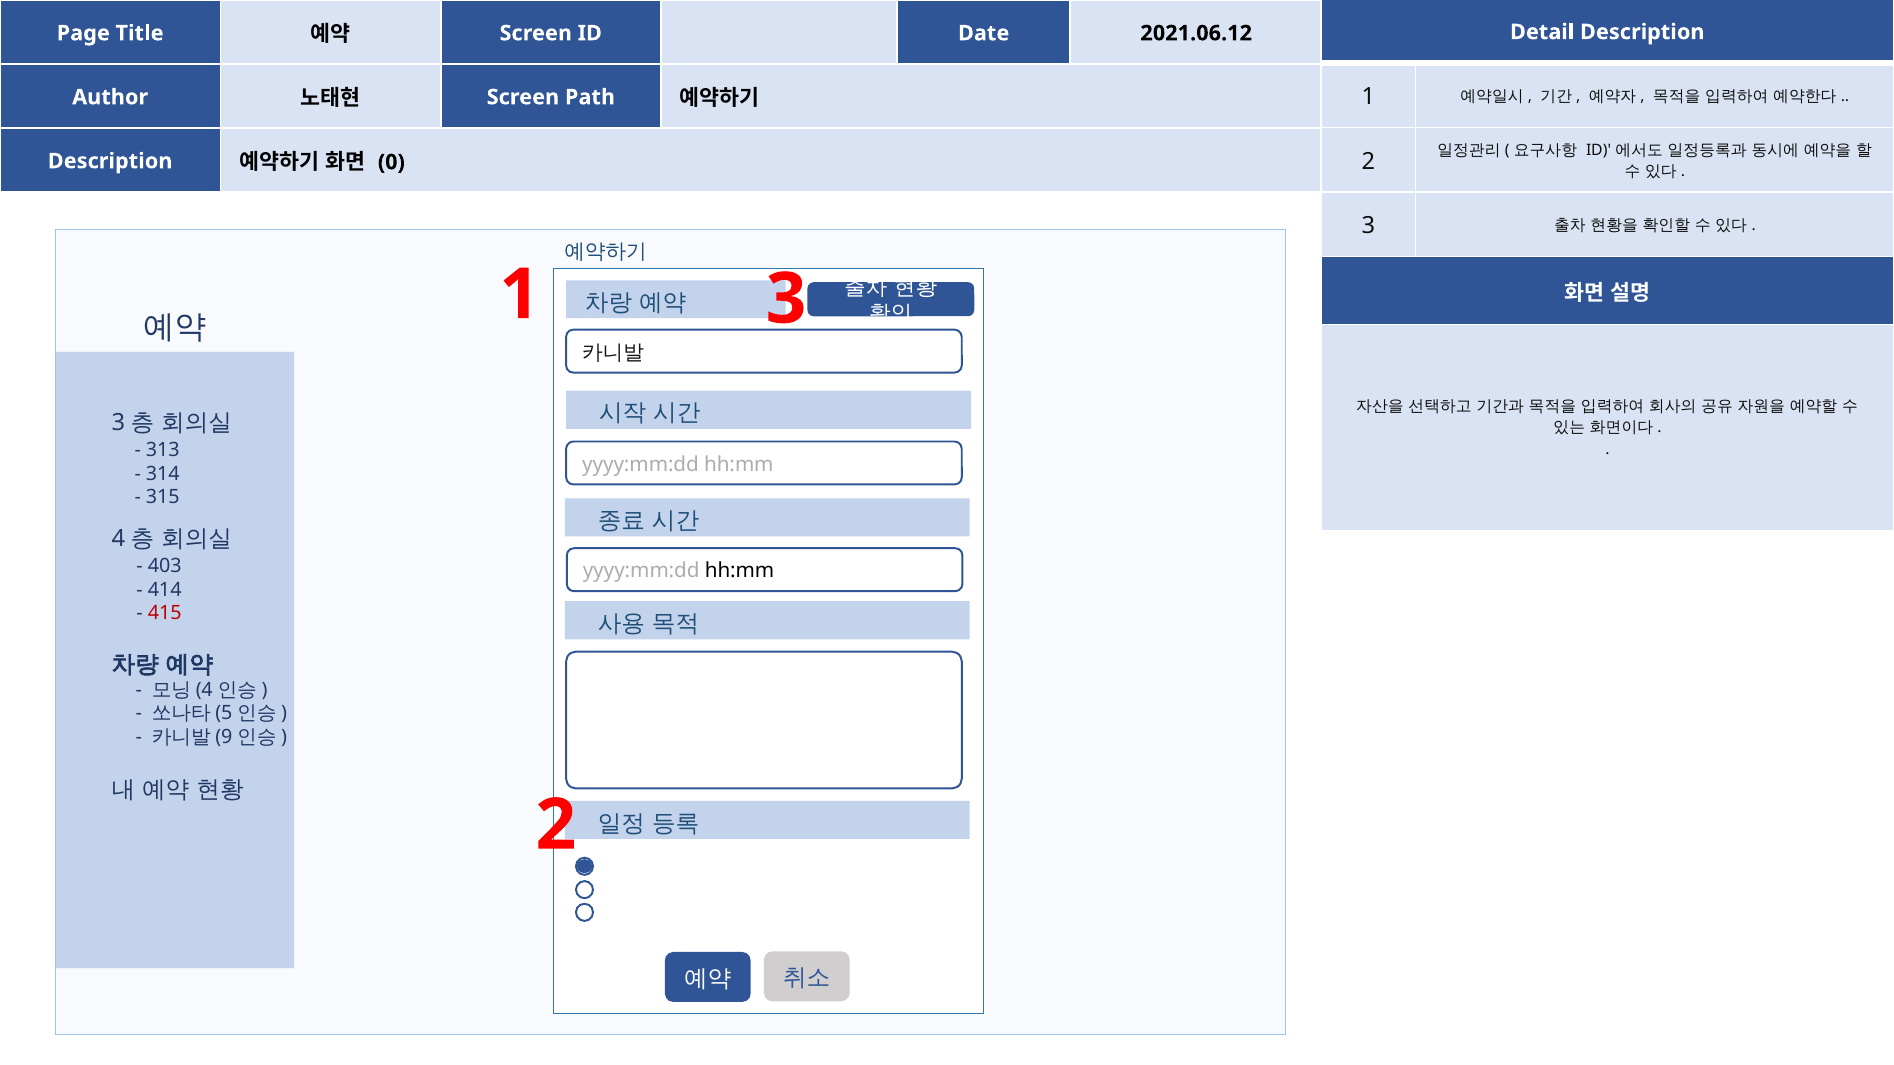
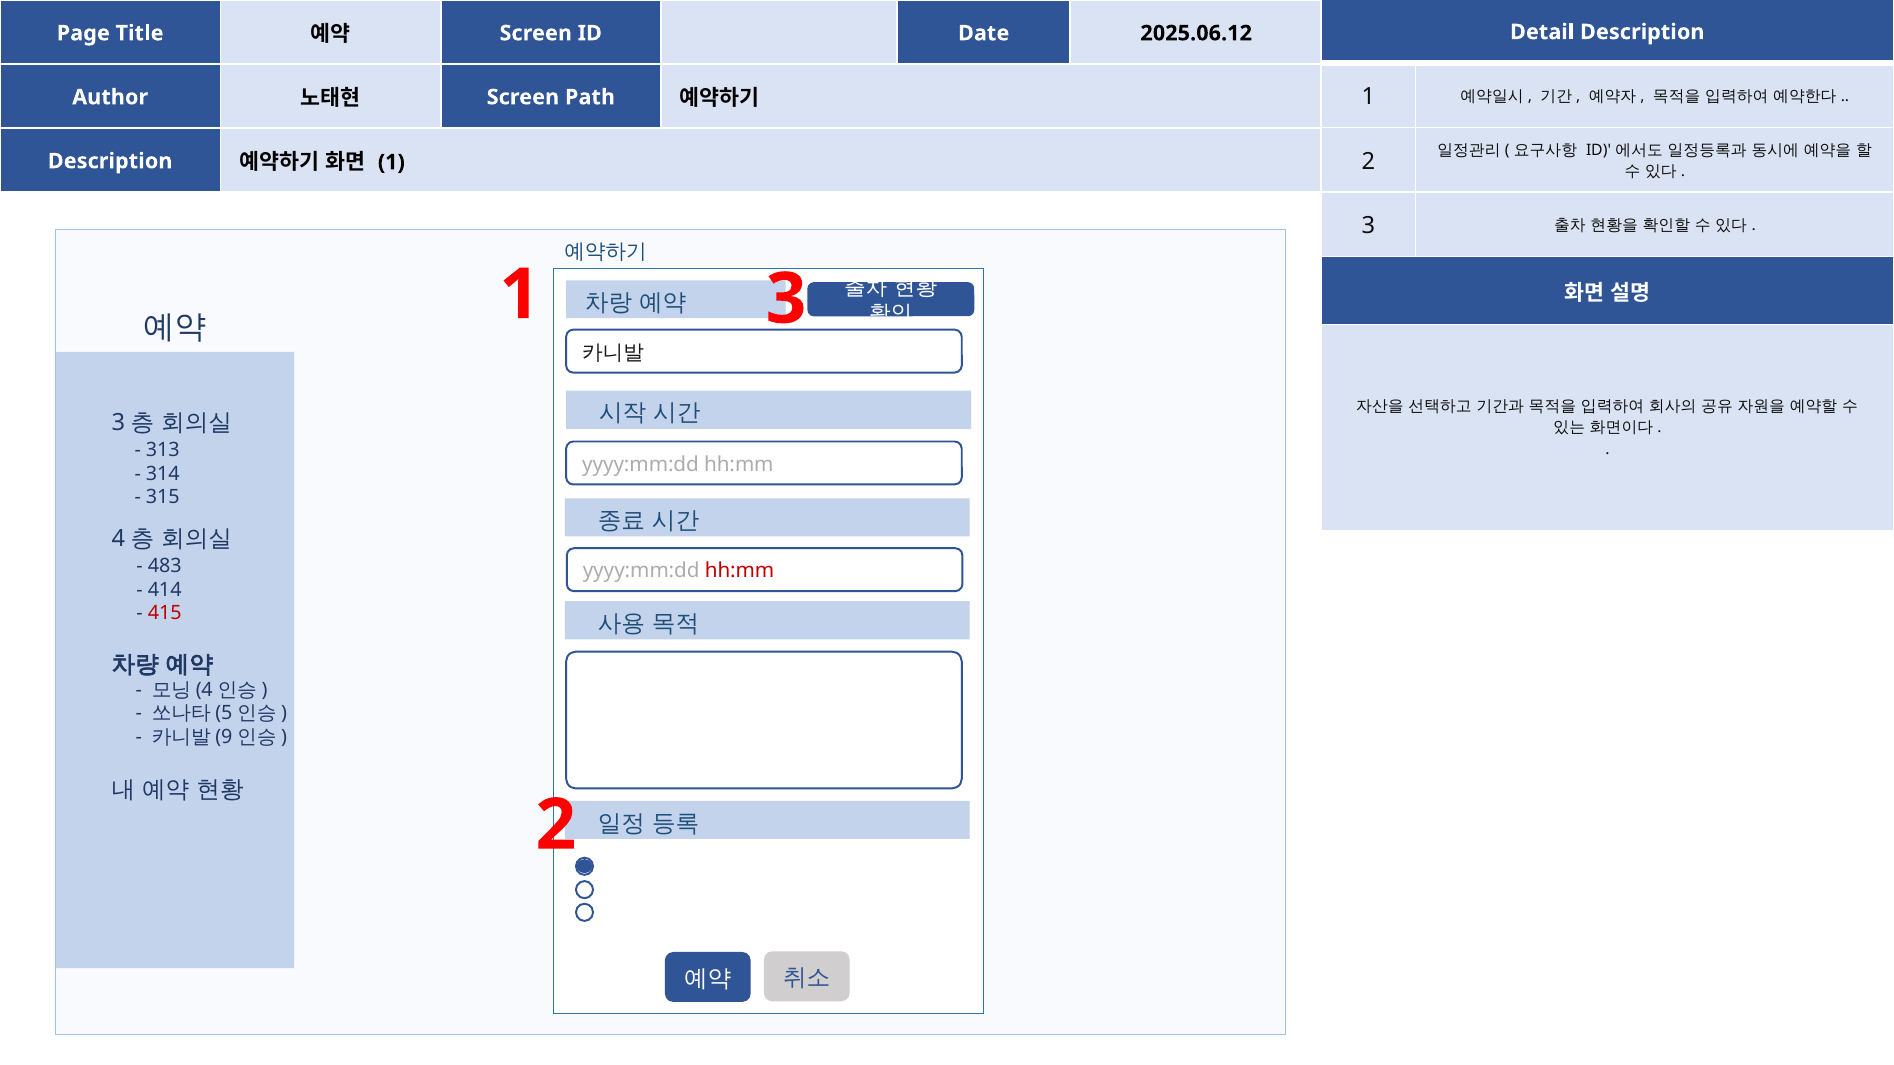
2021.06.12: 2021.06.12 -> 2025.06.12
0 at (391, 162): 0 -> 1
403: 403 -> 483
hh:mm at (740, 571) colour: black -> red
